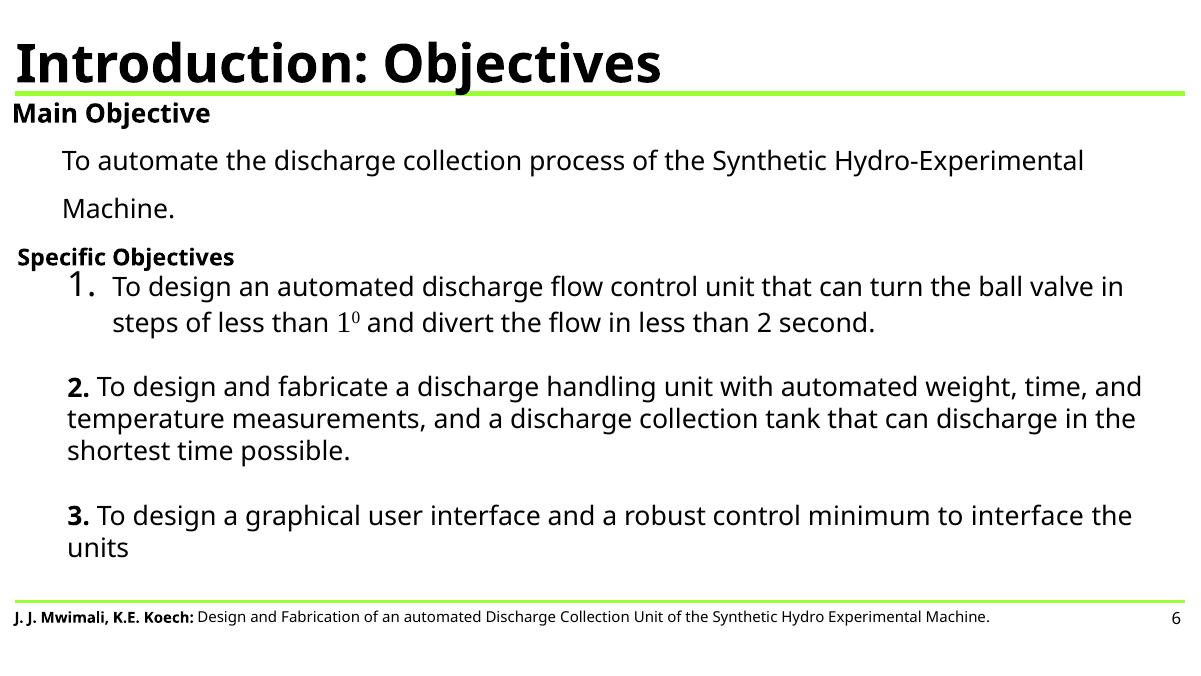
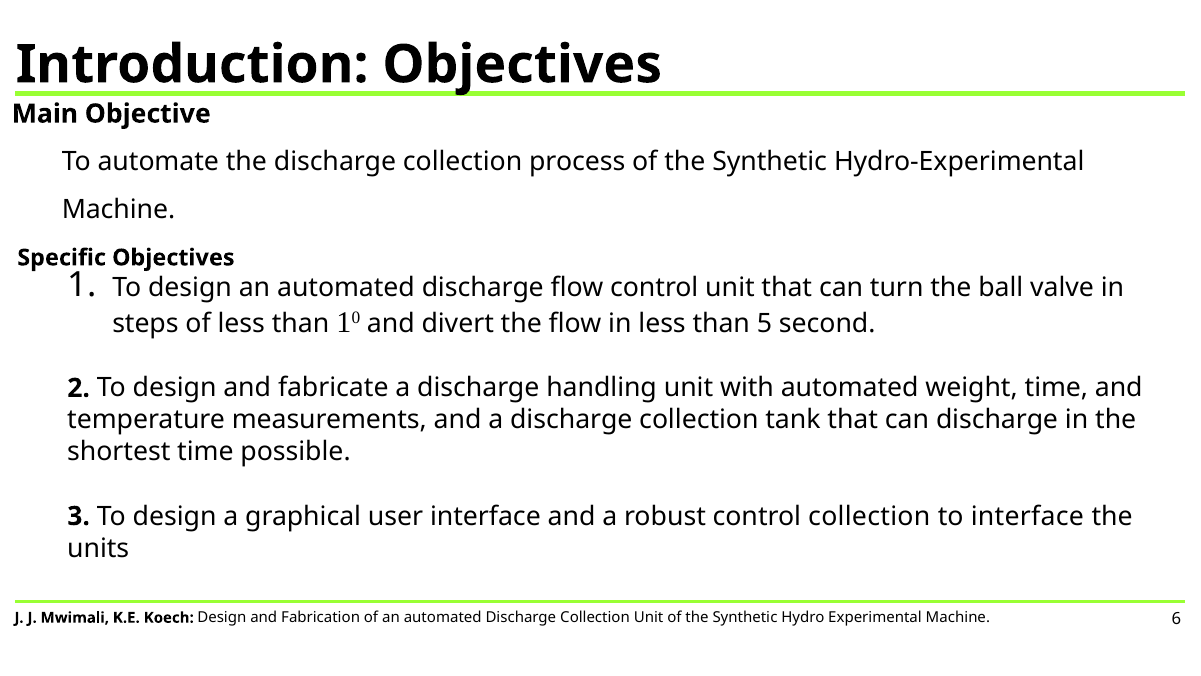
than 2: 2 -> 5
control minimum: minimum -> collection
